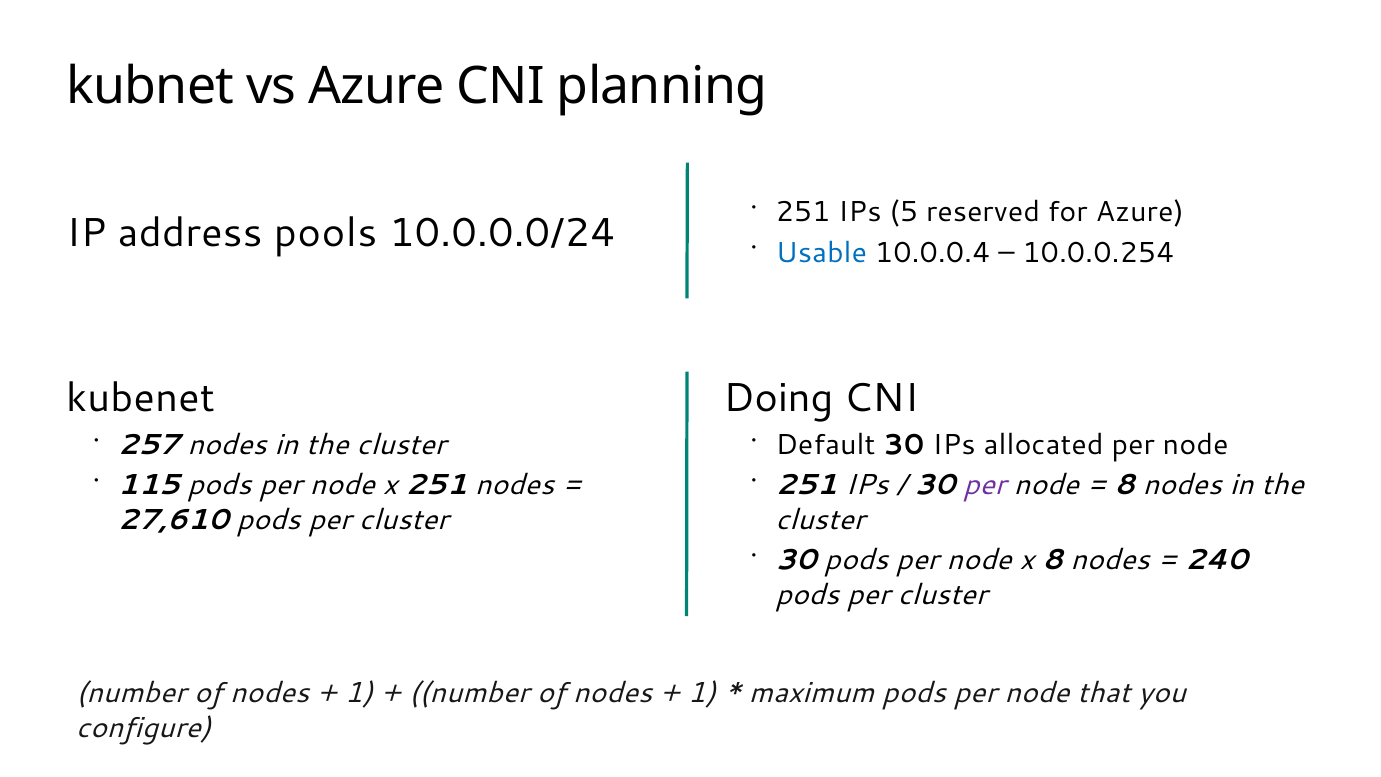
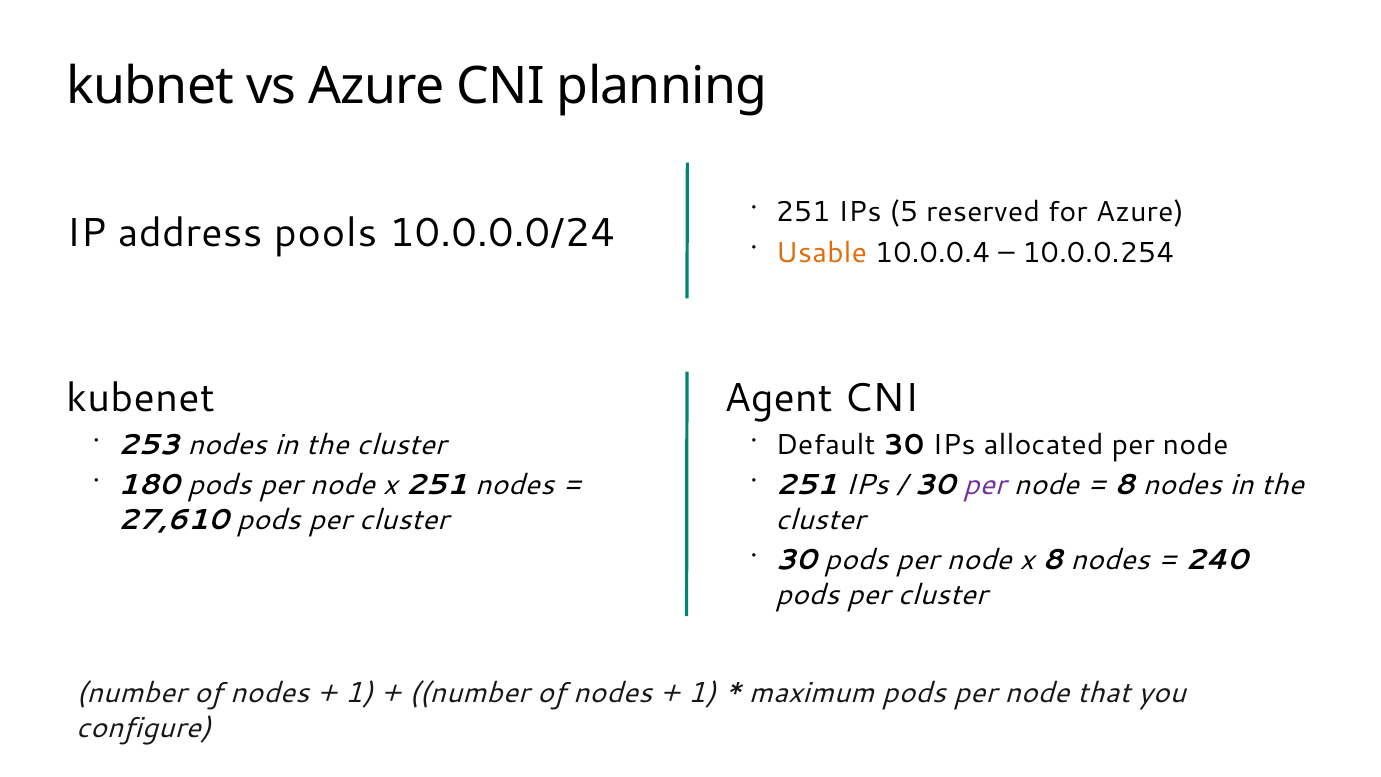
Usable colour: blue -> orange
Doing: Doing -> Agent
257: 257 -> 253
115: 115 -> 180
